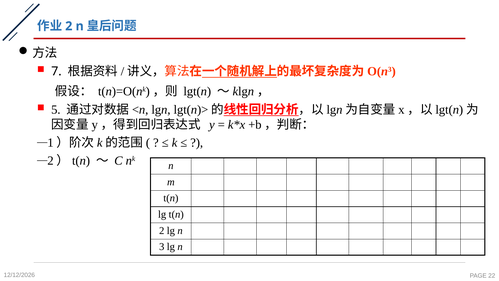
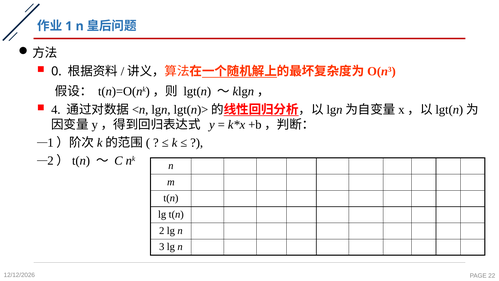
2 at (69, 26): 2 -> 1
7: 7 -> 0
5: 5 -> 4
